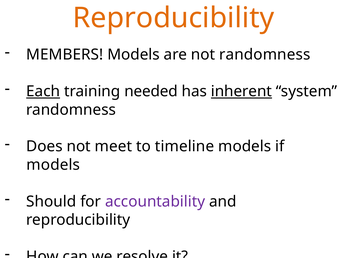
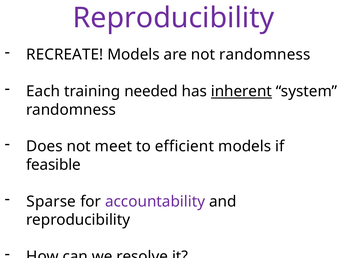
Reproducibility at (173, 18) colour: orange -> purple
MEMBERS: MEMBERS -> RECREATE
Each underline: present -> none
timeline: timeline -> efficient
models at (53, 165): models -> feasible
Should: Should -> Sparse
